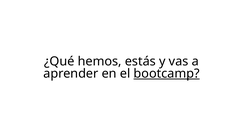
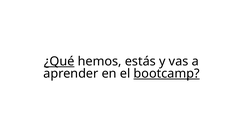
¿Qué underline: none -> present
